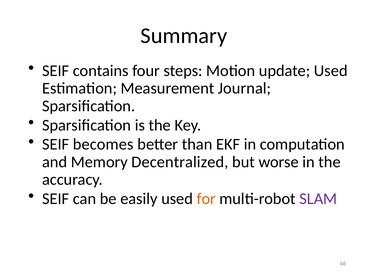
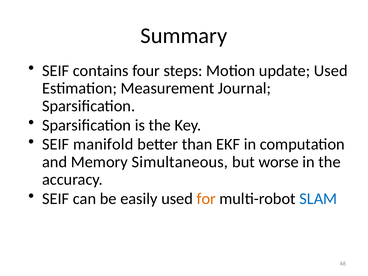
becomes: becomes -> manifold
Decentralized: Decentralized -> Simultaneous
SLAM colour: purple -> blue
